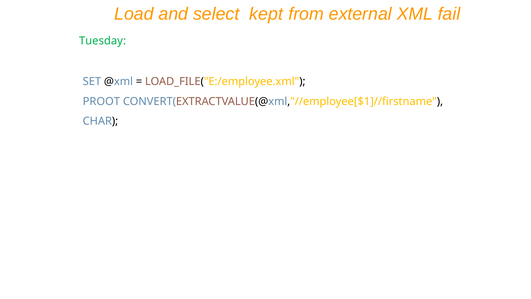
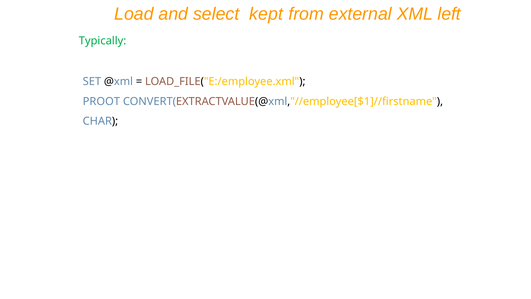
fail: fail -> left
Tuesday: Tuesday -> Typically
